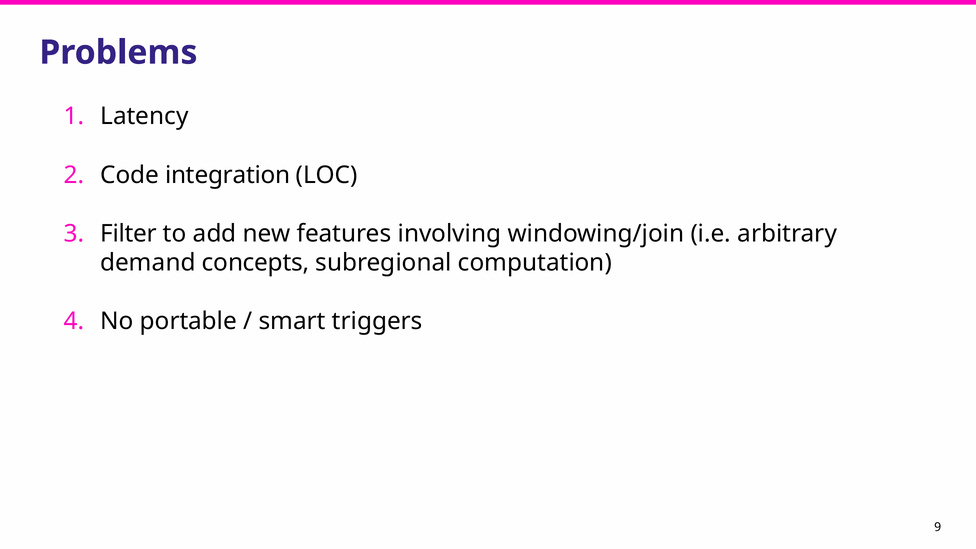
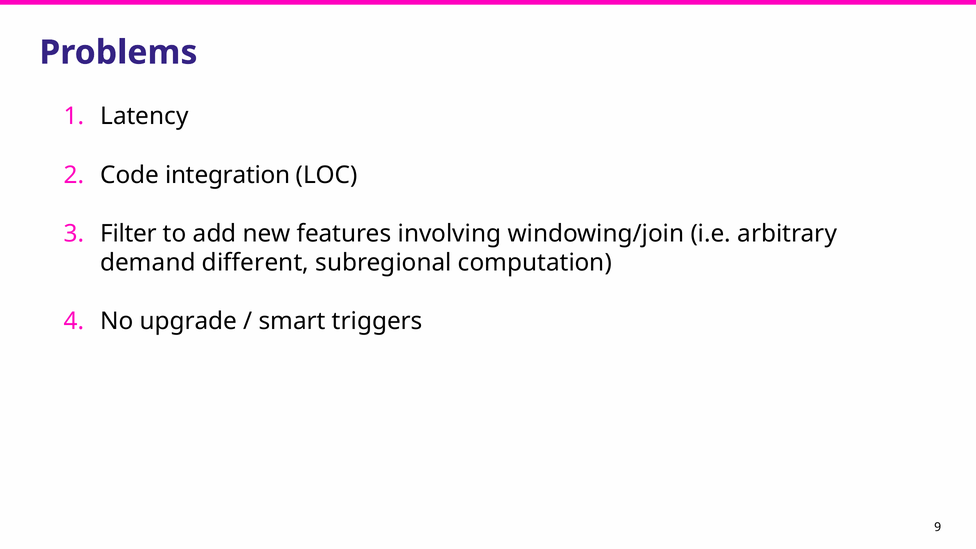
concepts: concepts -> different
portable: portable -> upgrade
